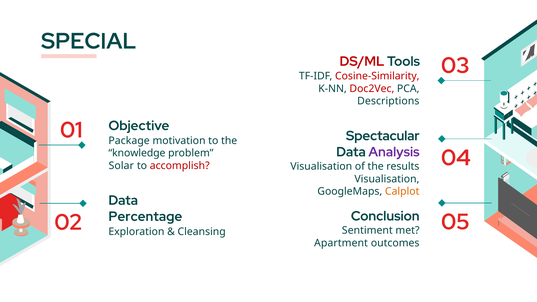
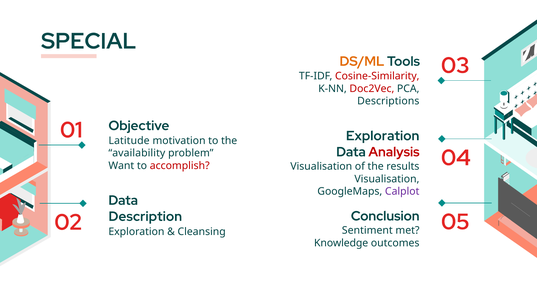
DS/ML colour: red -> orange
Spectacular at (383, 136): Spectacular -> Exploration
Package: Package -> Latitude
Analysis colour: purple -> red
knowledge: knowledge -> availability
Solar: Solar -> Want
Calplot colour: orange -> purple
Percentage: Percentage -> Description
Apartment: Apartment -> Knowledge
